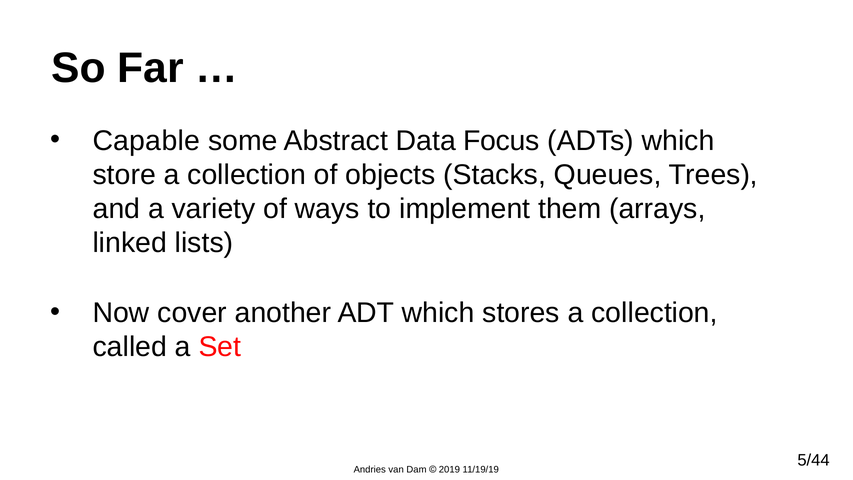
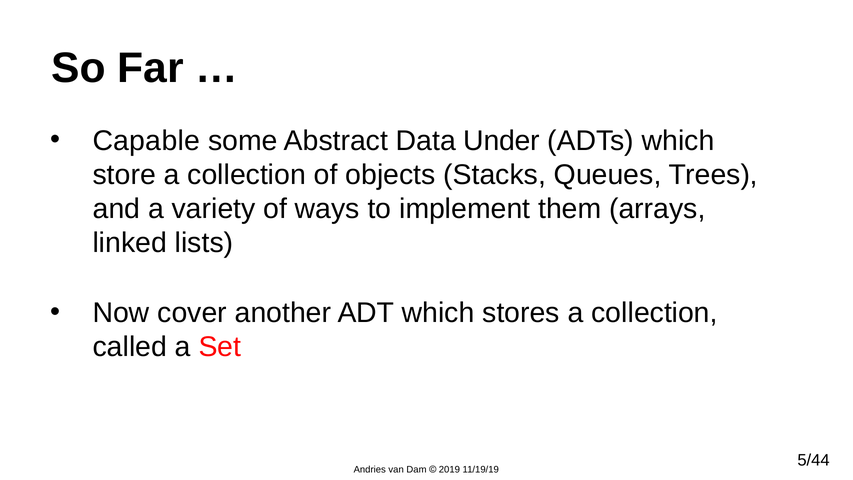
Focus: Focus -> Under
